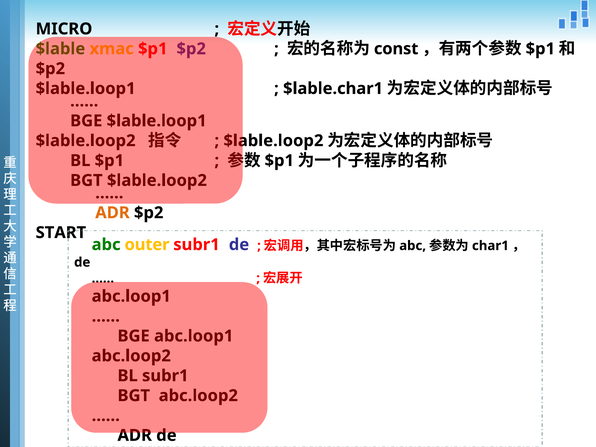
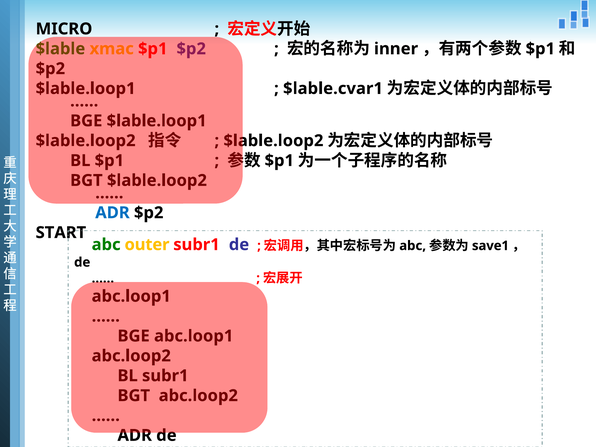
const: const -> inner
$lable.char1: $lable.char1 -> $lable.cvar1
ADR at (112, 213) colour: orange -> blue
char1: char1 -> save1
